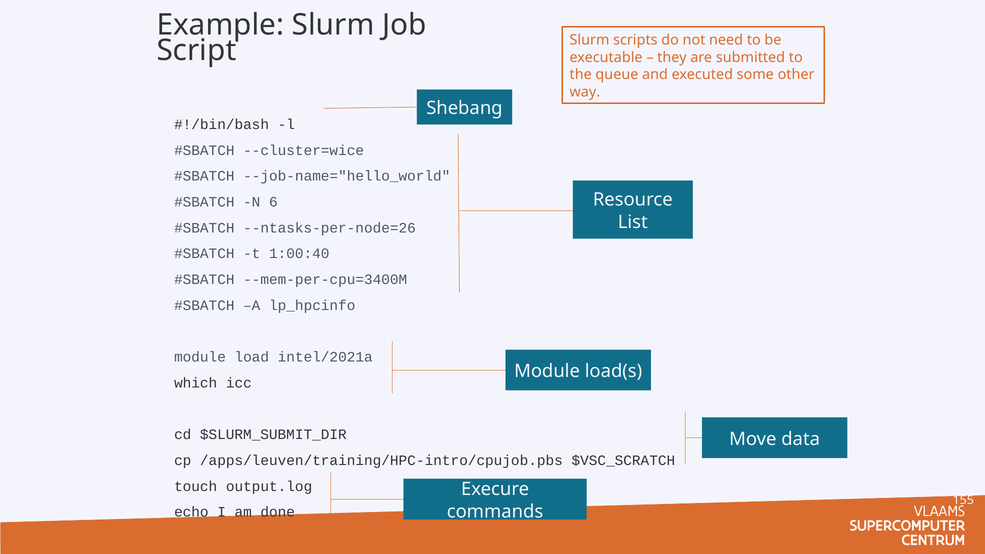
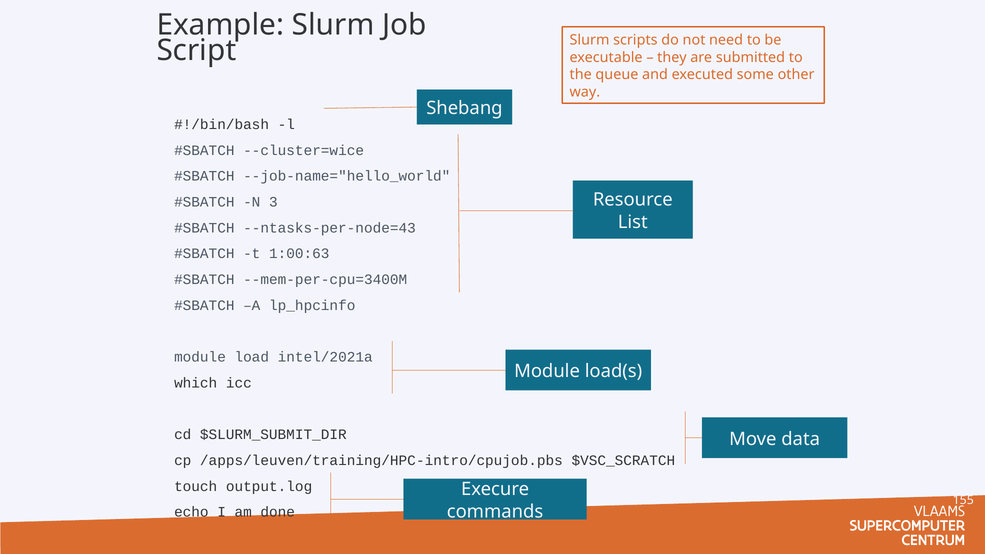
6: 6 -> 3
--ntasks-per-node=26: --ntasks-per-node=26 -> --ntasks-per-node=43
1:00:40: 1:00:40 -> 1:00:63
